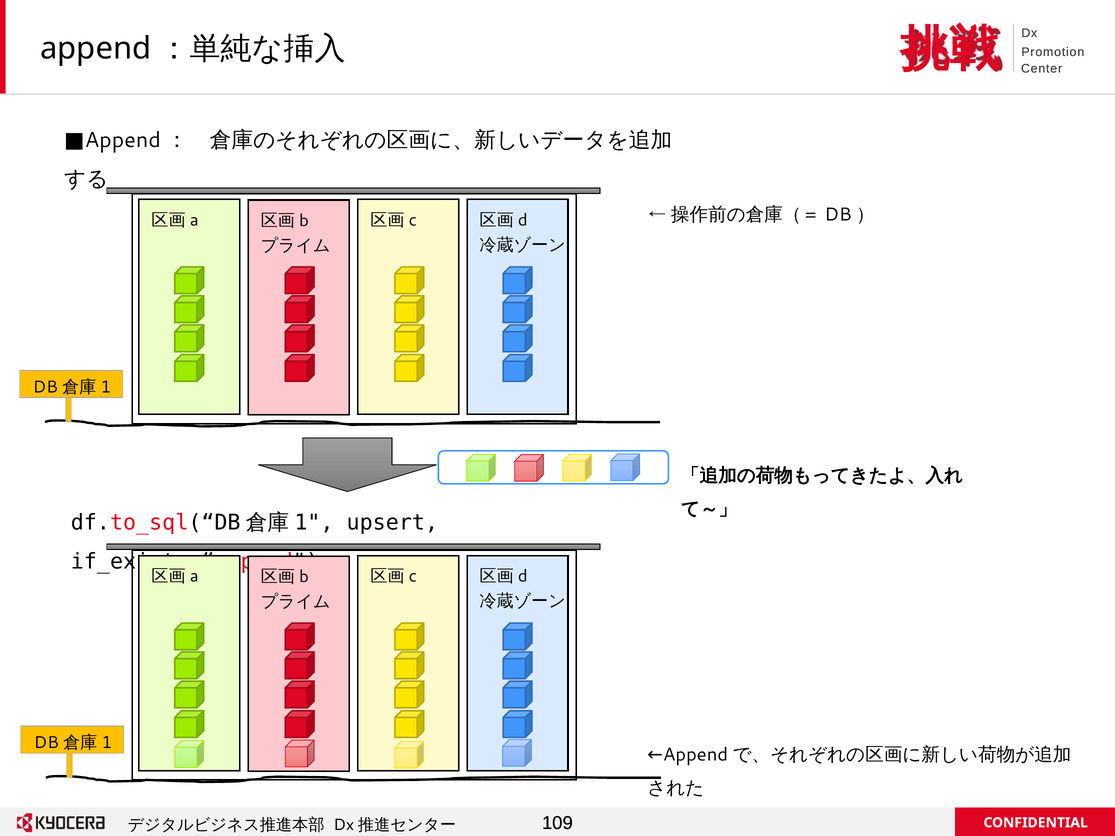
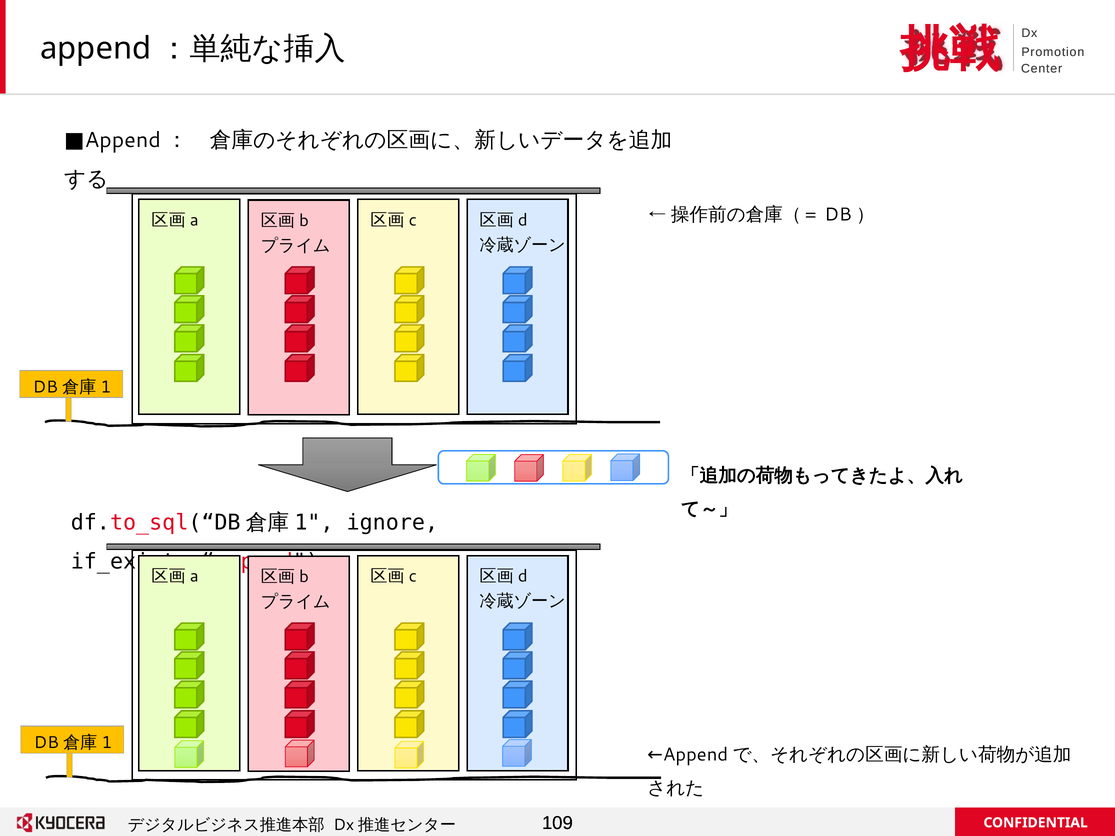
upsert: upsert -> ignore
